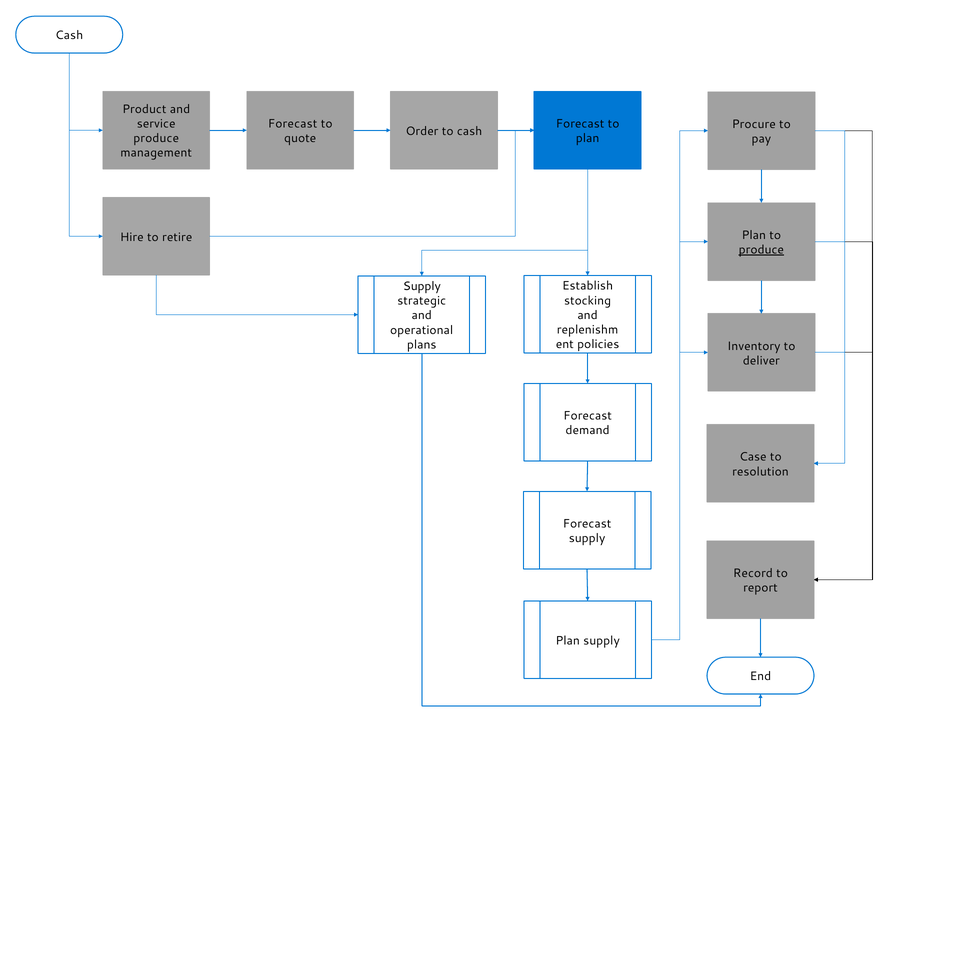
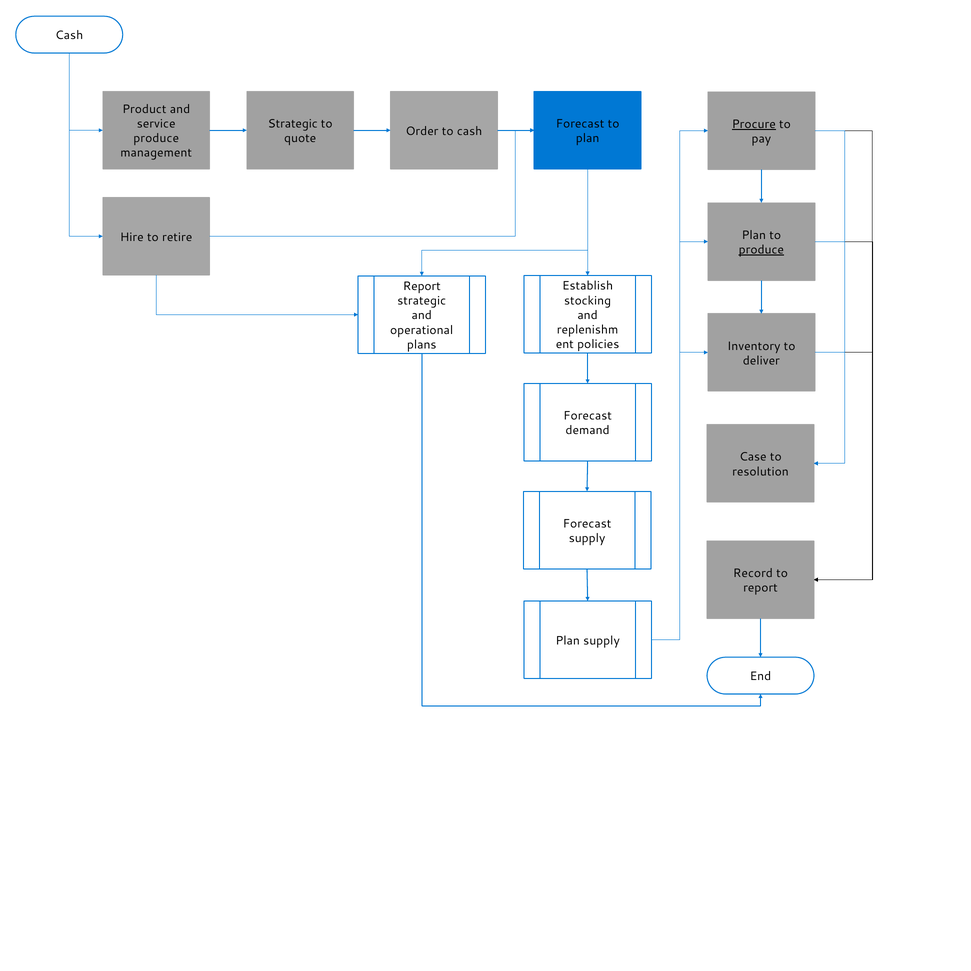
Forecast at (293, 124): Forecast -> Strategic
Procure underline: none -> present
Supply at (422, 286): Supply -> Report
